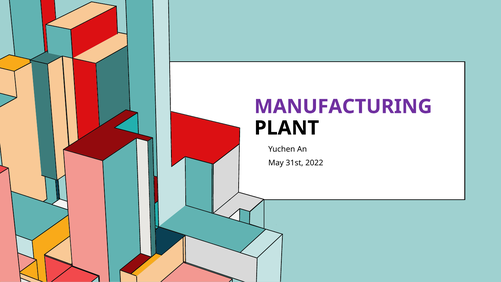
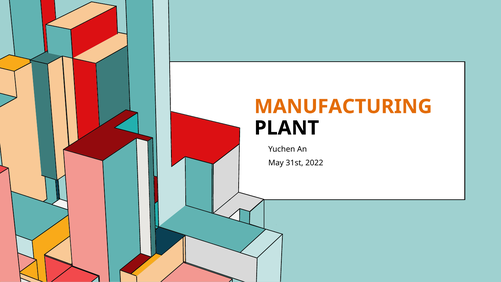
MANUFACTURING colour: purple -> orange
